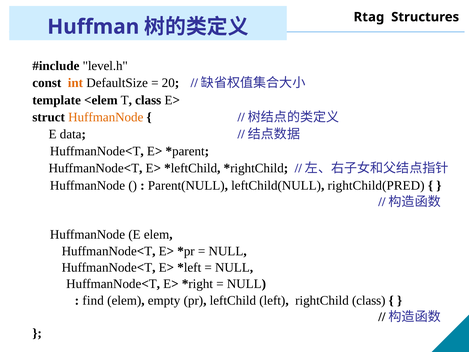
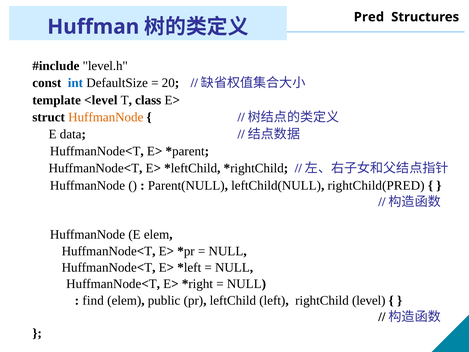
Rtag: Rtag -> Pred
int colour: orange -> blue
<elem: <elem -> <level
empty: empty -> public
rightChild class: class -> level
